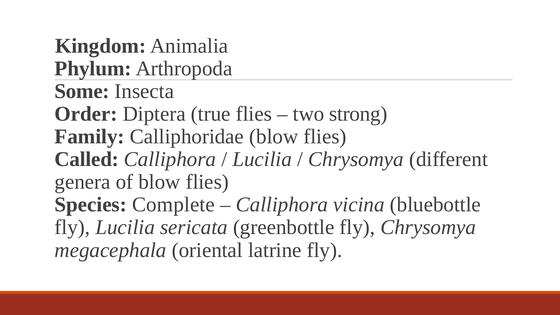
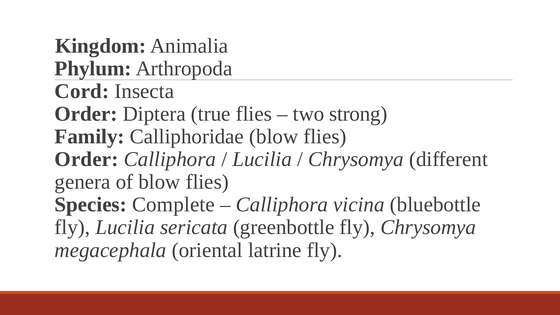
Some: Some -> Cord
Called at (87, 159): Called -> Order
